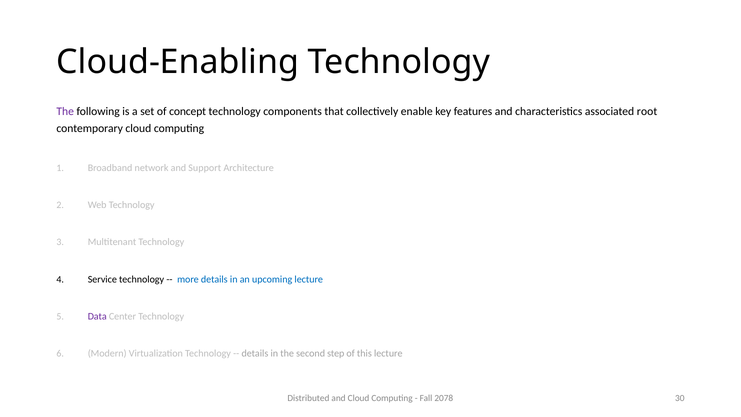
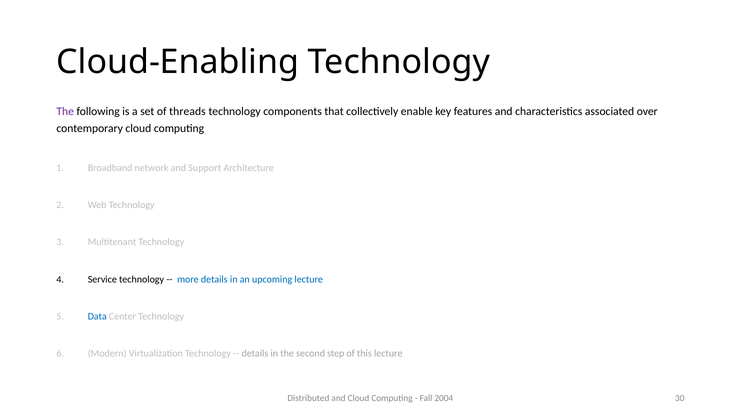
concept: concept -> threads
root: root -> over
Data colour: purple -> blue
2078: 2078 -> 2004
